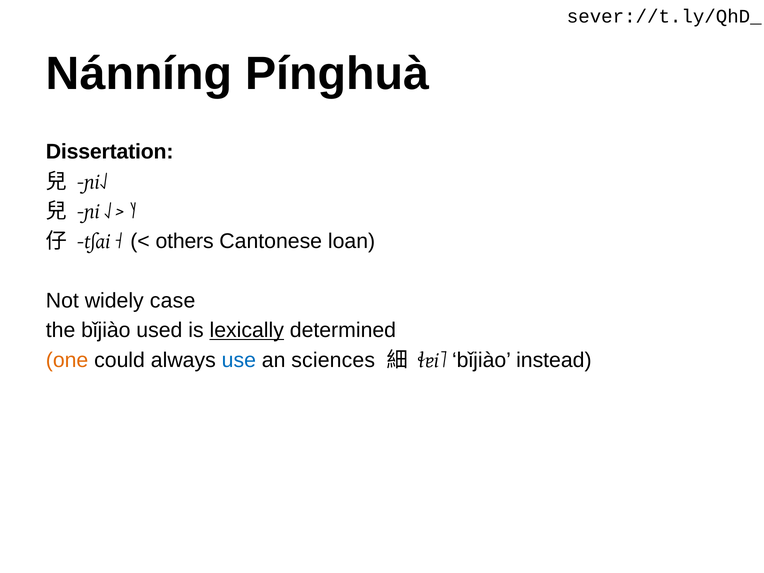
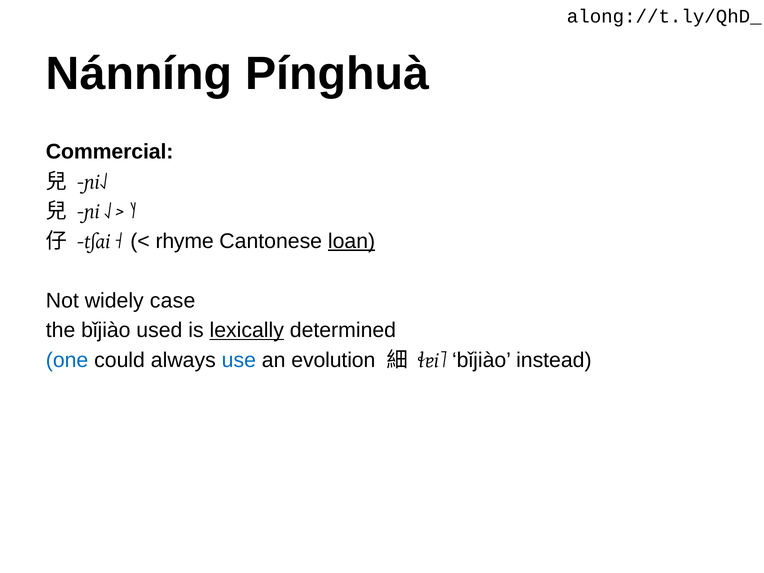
sever://t.ly/QhD_: sever://t.ly/QhD_ -> along://t.ly/QhD_
Dissertation: Dissertation -> Commercial
others: others -> rhyme
loan underline: none -> present
one colour: orange -> blue
sciences: sciences -> evolution
